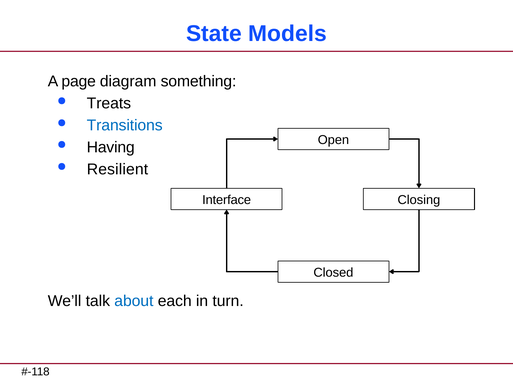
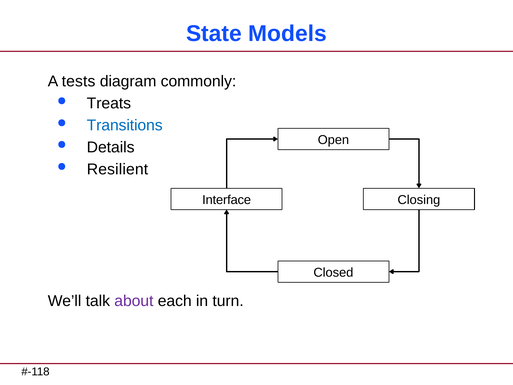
page: page -> tests
something: something -> commonly
Having: Having -> Details
about colour: blue -> purple
